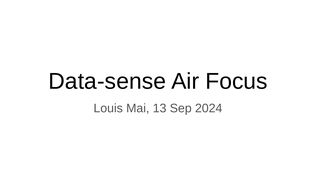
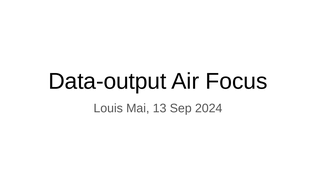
Data-sense: Data-sense -> Data-output
